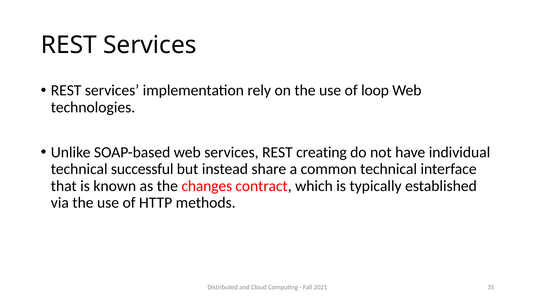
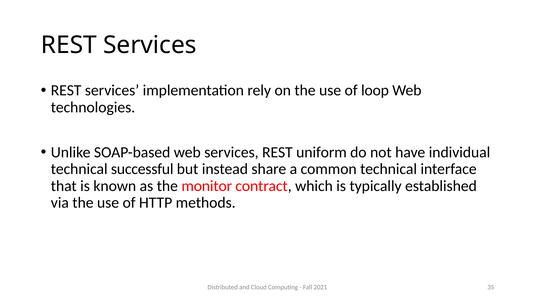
creating: creating -> uniform
changes: changes -> monitor
